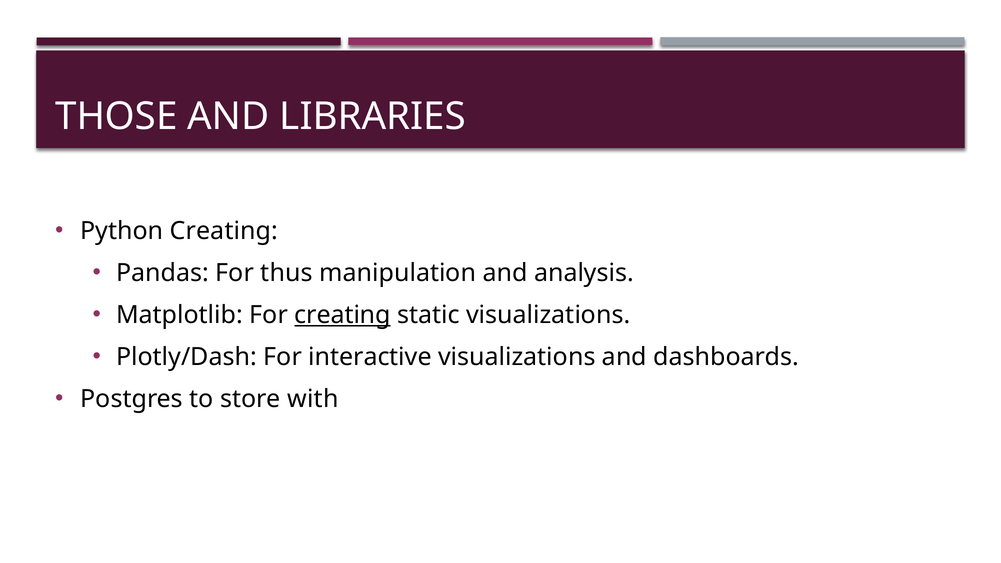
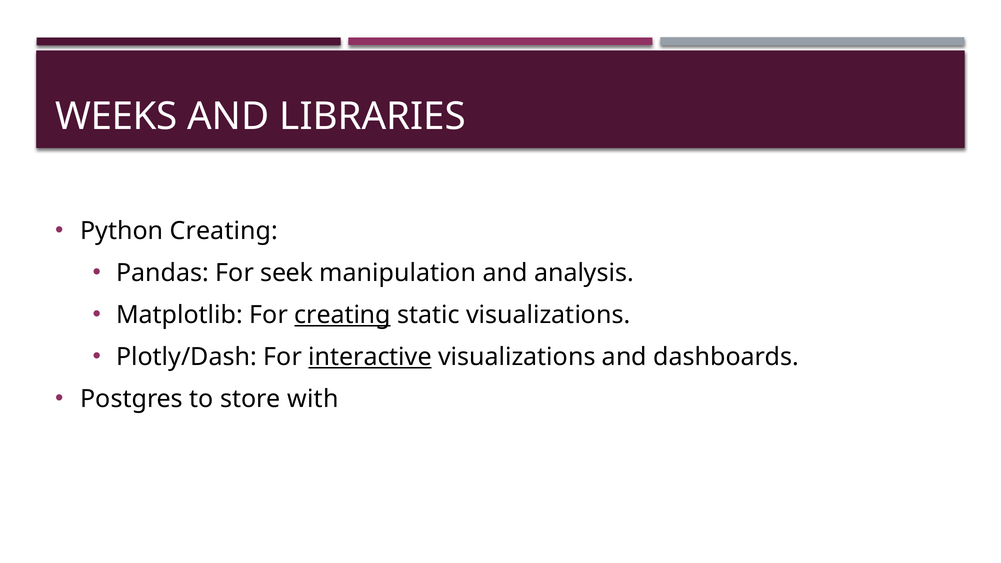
THOSE: THOSE -> WEEKS
thus: thus -> seek
interactive underline: none -> present
